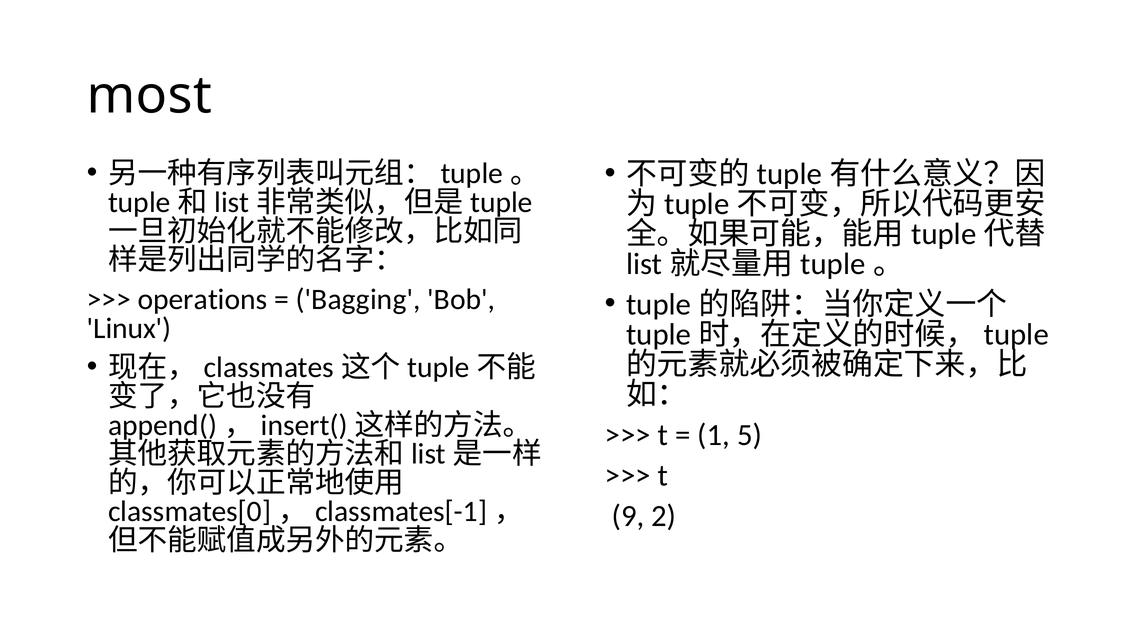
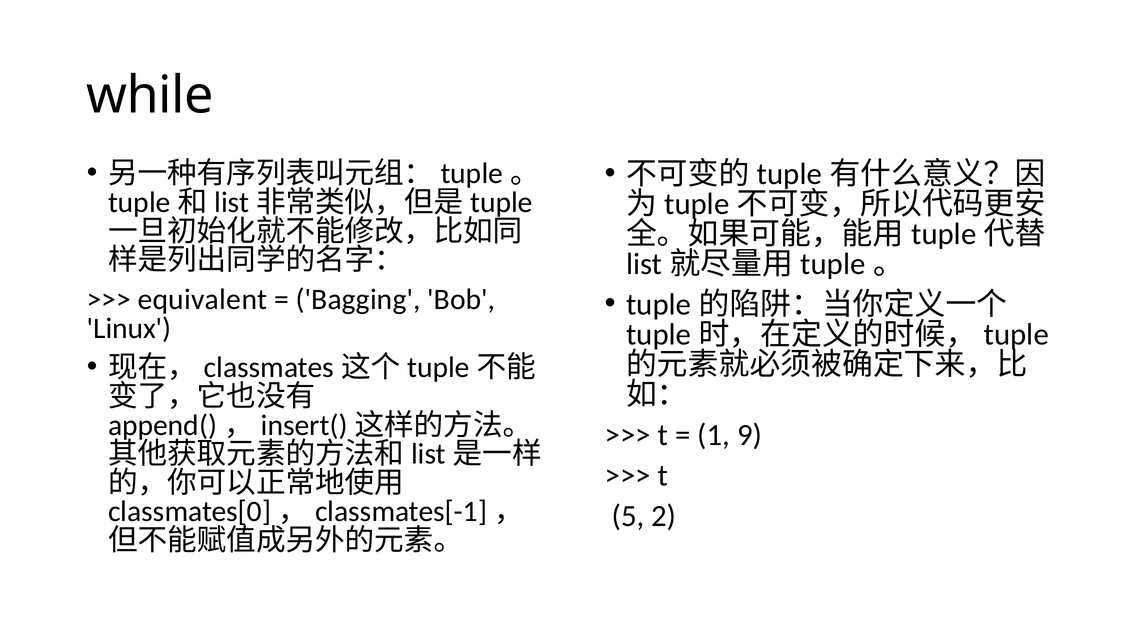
most: most -> while
operations: operations -> equivalent
5: 5 -> 9
9: 9 -> 5
